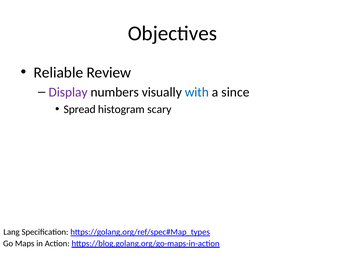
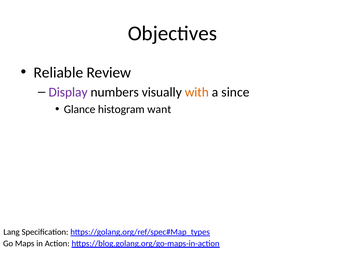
with colour: blue -> orange
Spread: Spread -> Glance
scary: scary -> want
